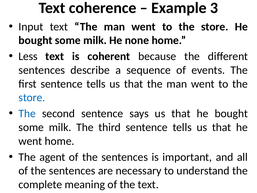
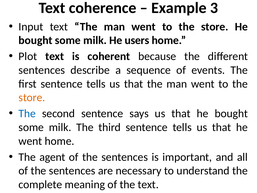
none: none -> users
Less: Less -> Plot
store at (32, 97) colour: blue -> orange
